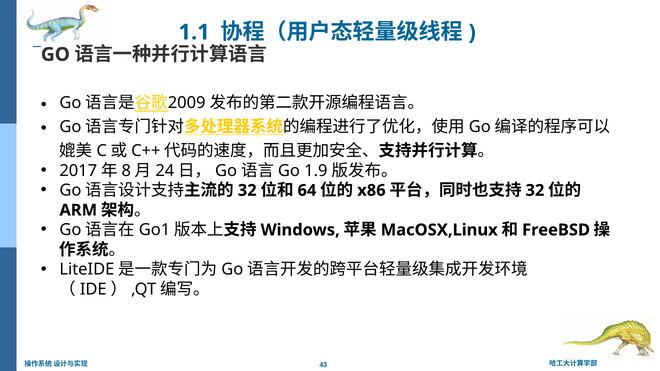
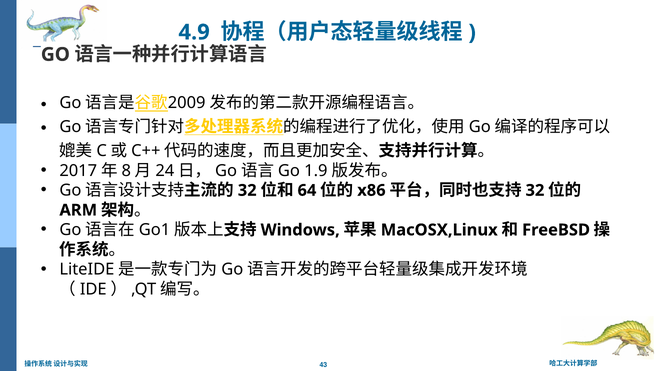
1.1: 1.1 -> 4.9
